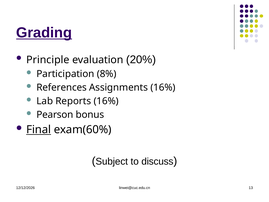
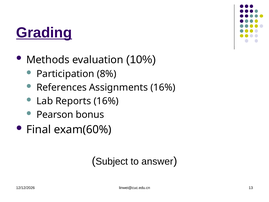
Principle: Principle -> Methods
20%: 20% -> 10%
Final underline: present -> none
discuss: discuss -> answer
